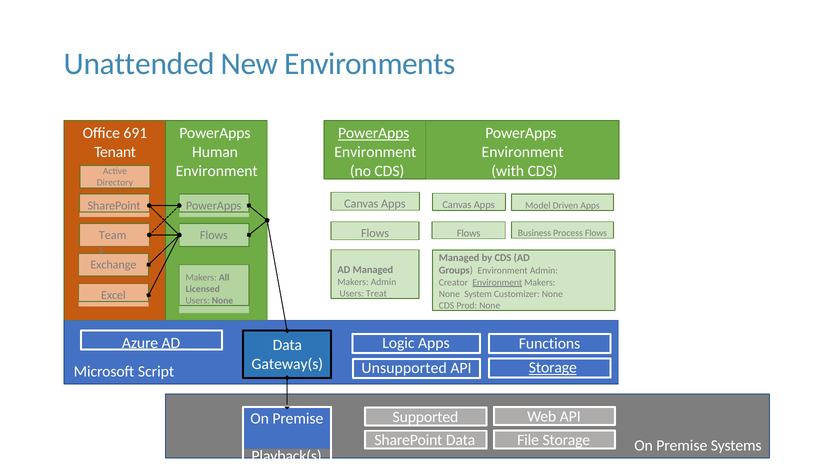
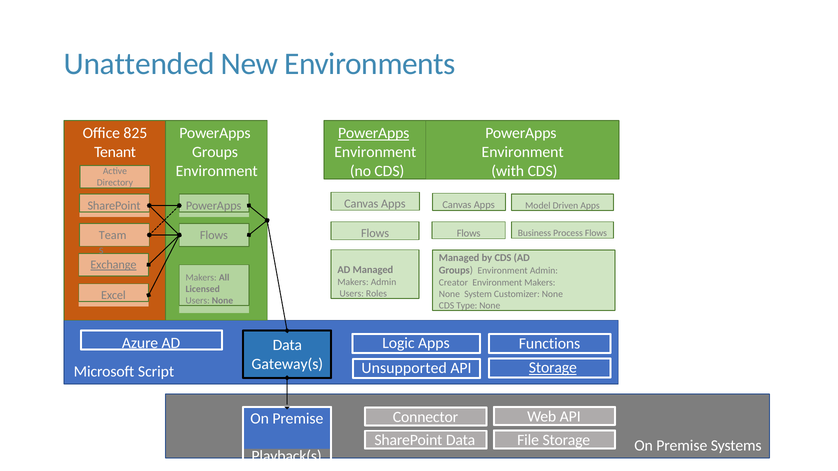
691: 691 -> 825
Human at (215, 152): Human -> Groups
Exchange underline: none -> present
Environment at (497, 283) underline: present -> none
Treat: Treat -> Roles
Prod: Prod -> Type
Supported: Supported -> Connector
